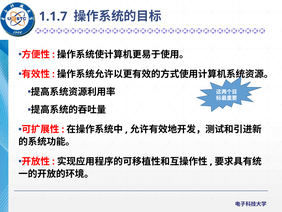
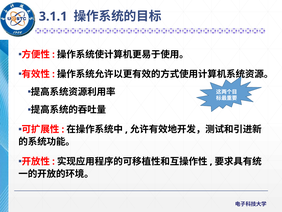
1.1.7: 1.1.7 -> 3.1.1
